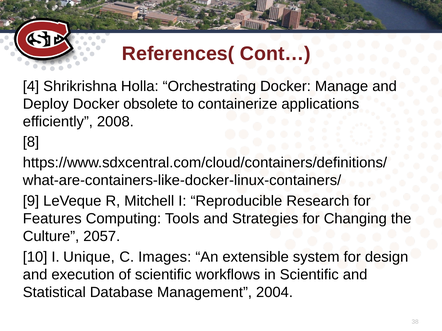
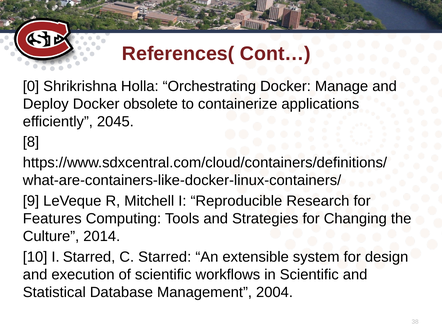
4: 4 -> 0
2008: 2008 -> 2045
2057: 2057 -> 2014
I Unique: Unique -> Starred
C Images: Images -> Starred
